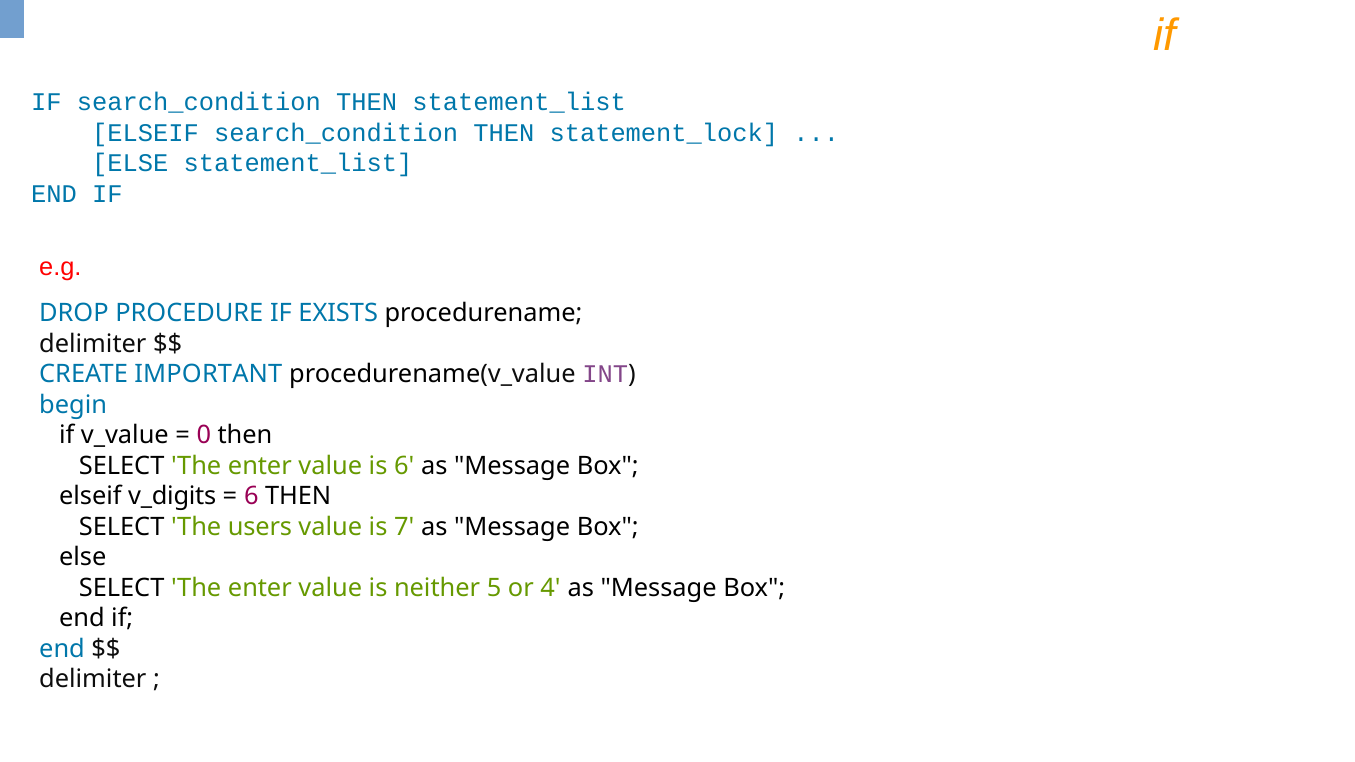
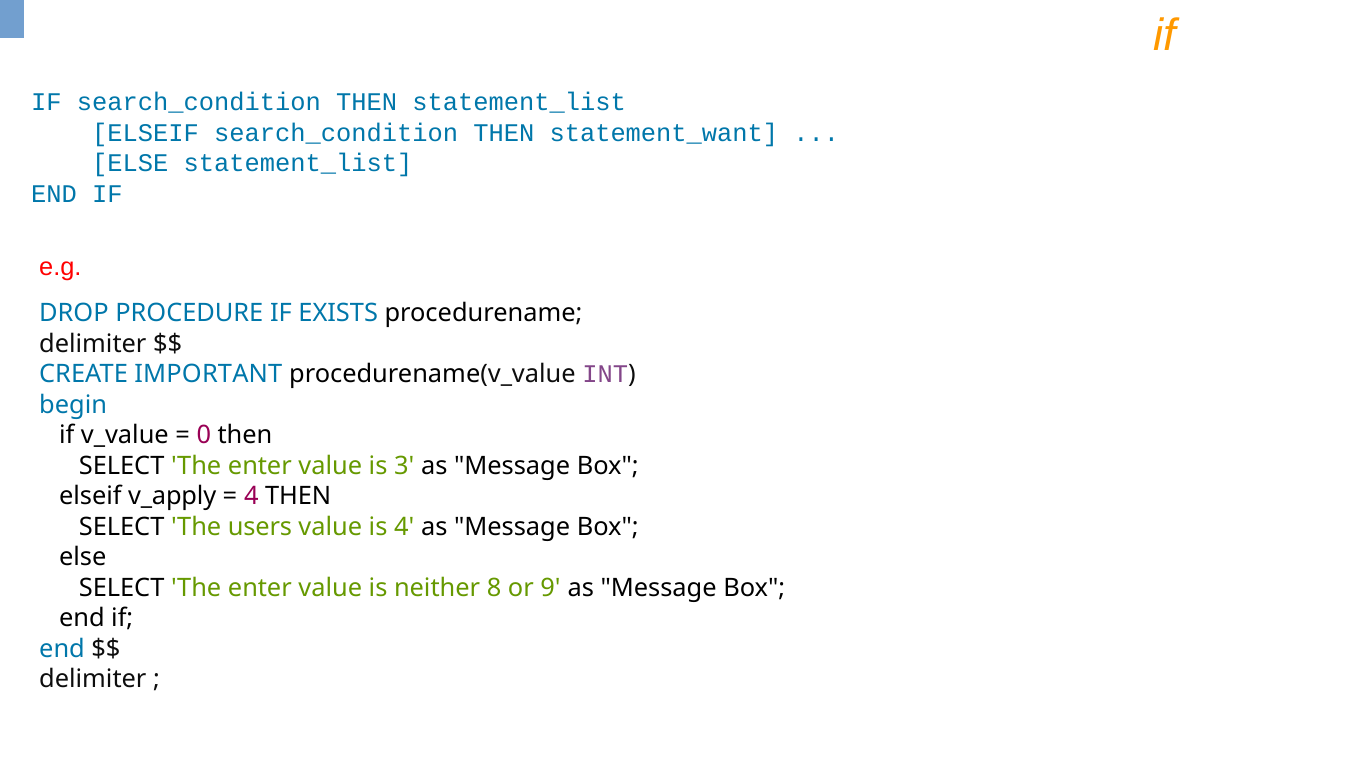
statement_lock: statement_lock -> statement_want
is 6: 6 -> 3
v_digits: v_digits -> v_apply
6 at (251, 496): 6 -> 4
is 7: 7 -> 4
5: 5 -> 8
4: 4 -> 9
